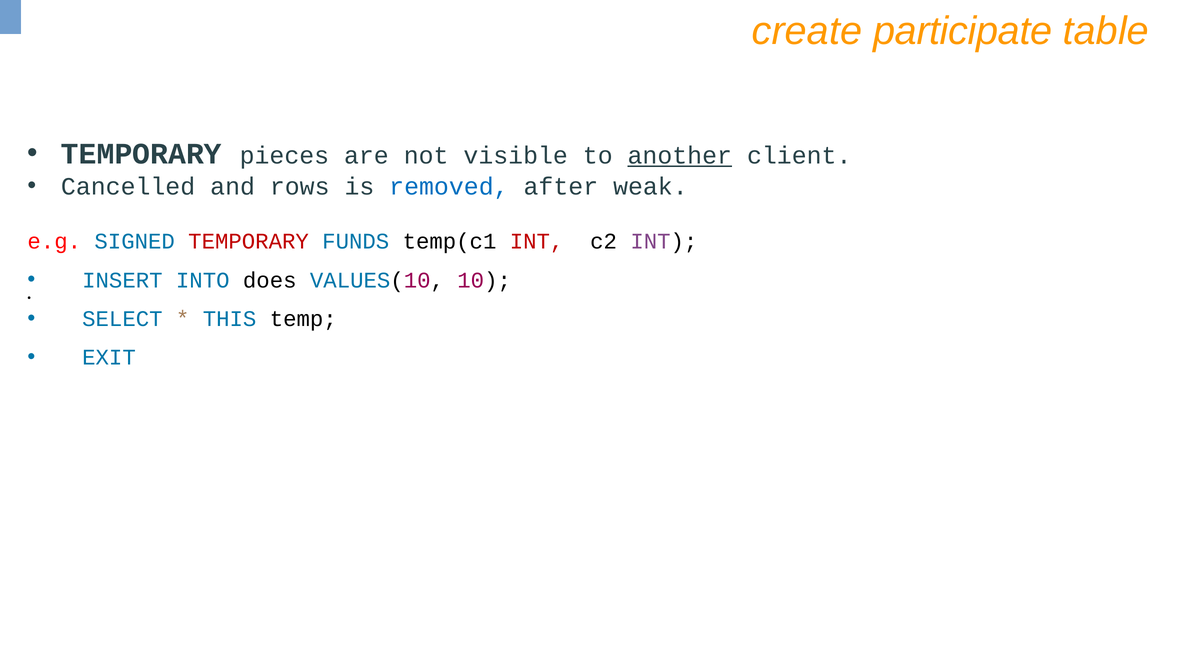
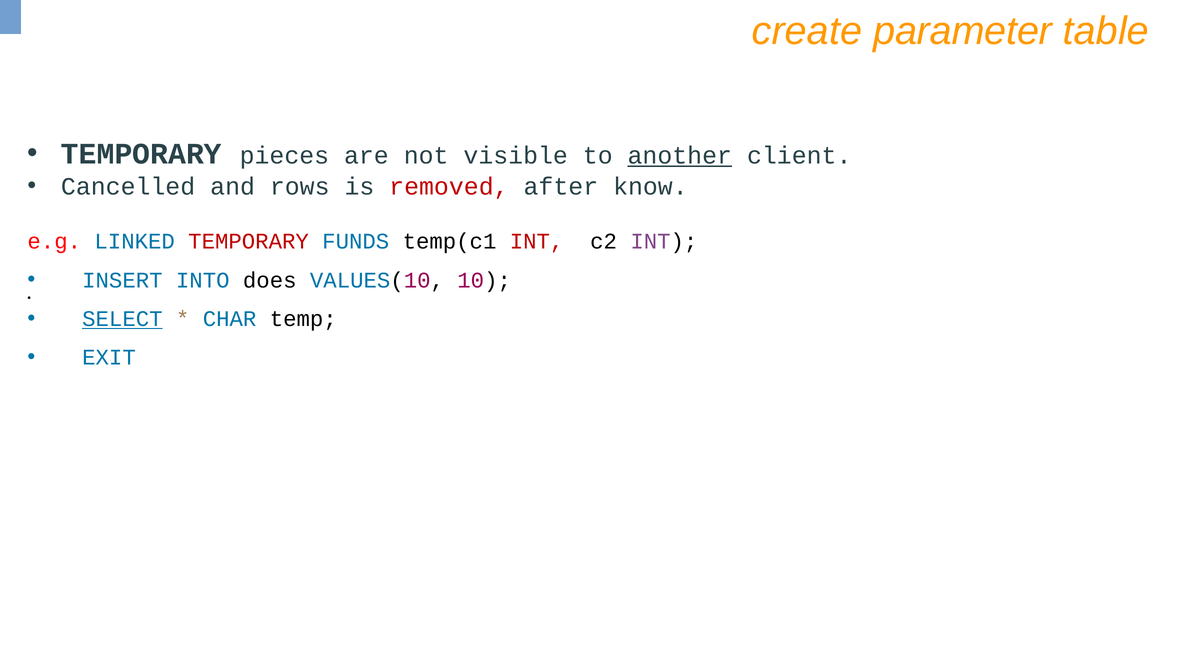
participate: participate -> parameter
removed colour: blue -> red
weak: weak -> know
SIGNED: SIGNED -> LINKED
SELECT underline: none -> present
THIS: THIS -> CHAR
